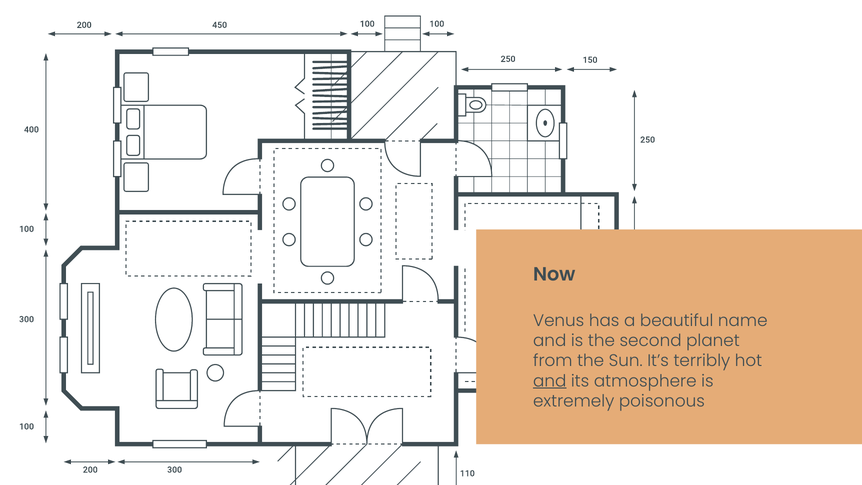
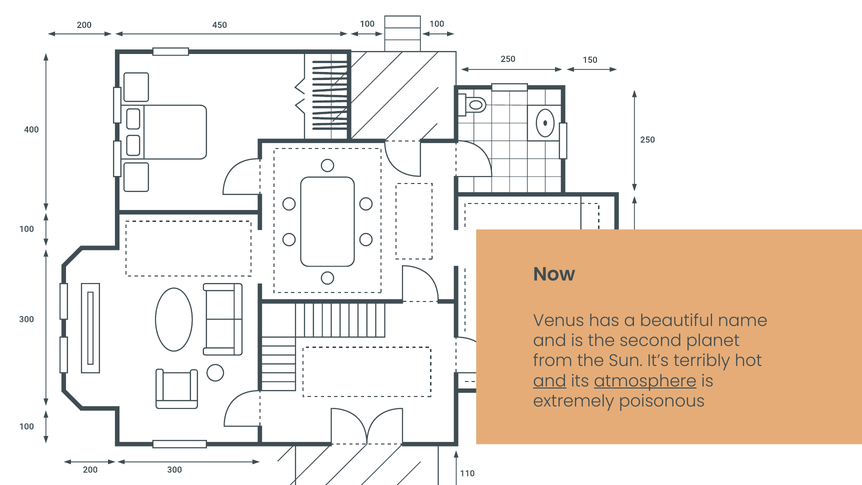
atmosphere underline: none -> present
